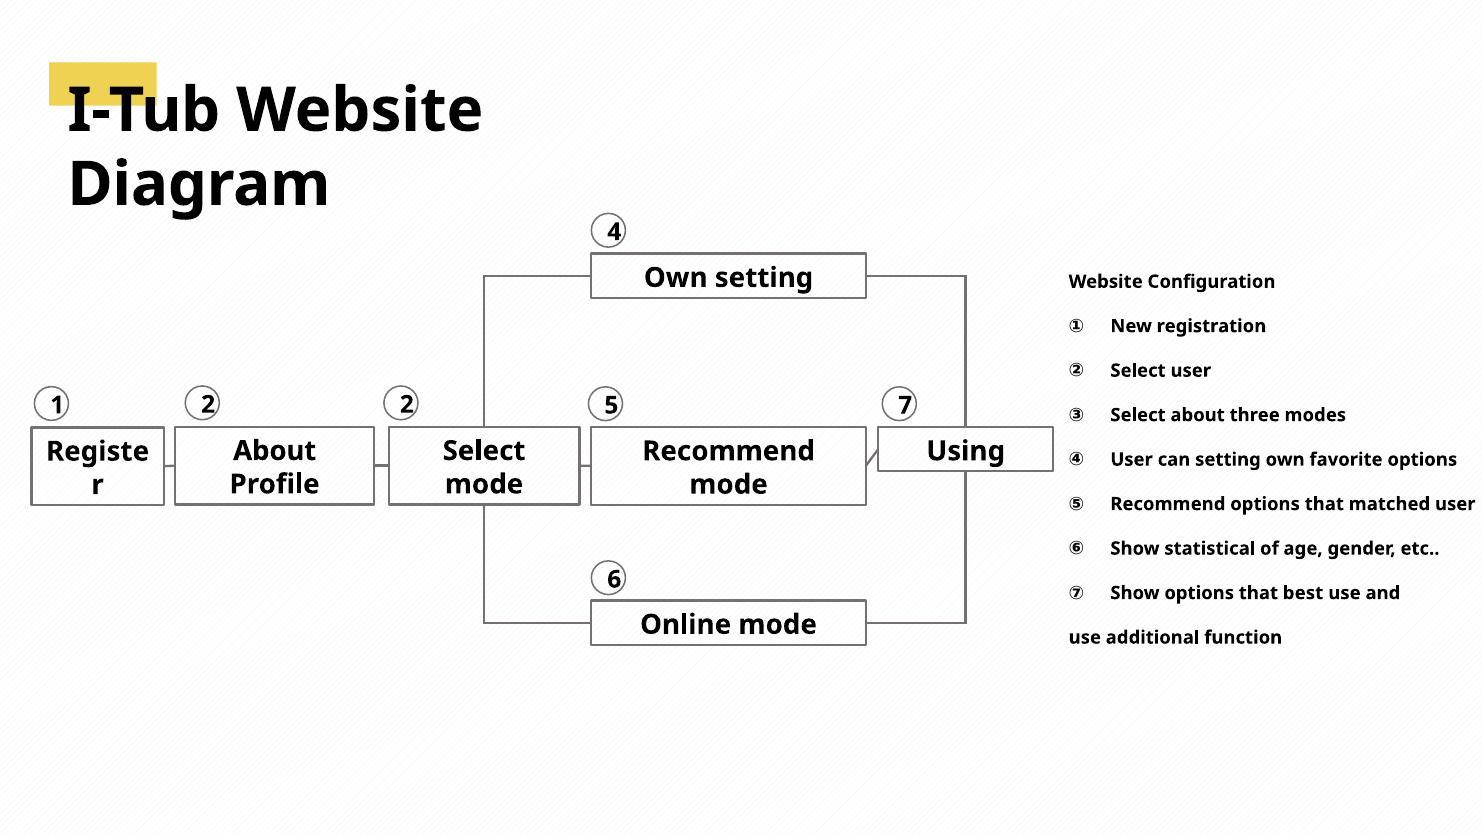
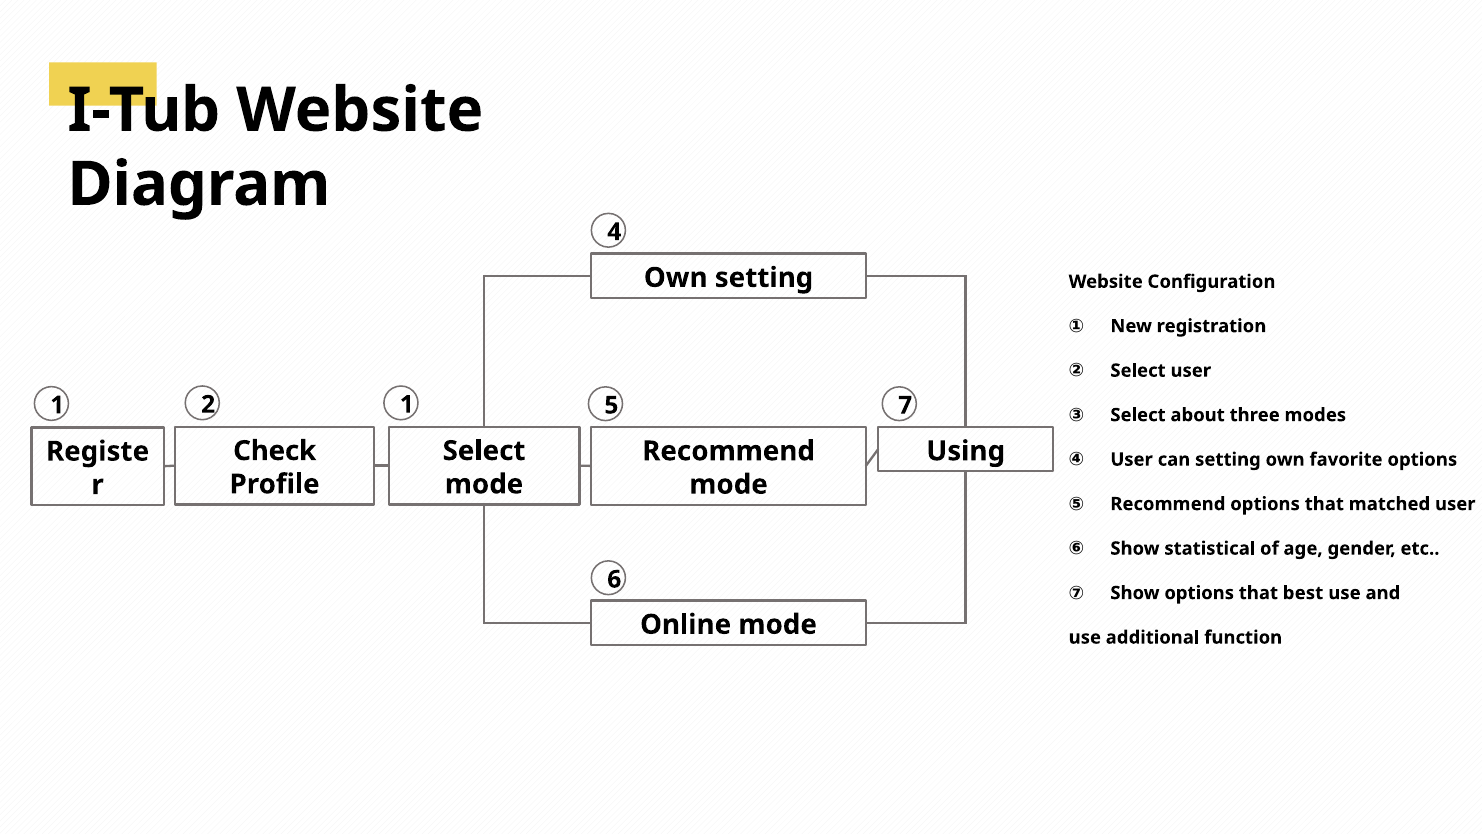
2 2: 2 -> 1
About at (275, 451): About -> Check
